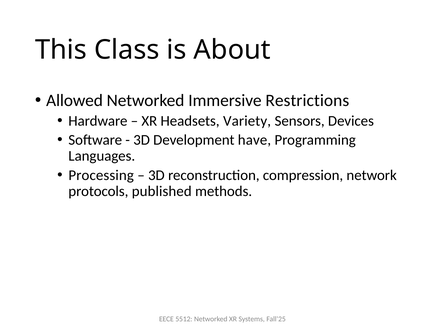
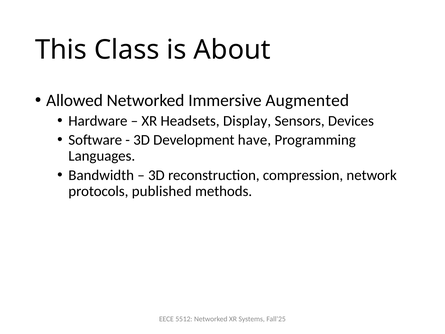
Restrictions: Restrictions -> Augmented
Variety: Variety -> Display
Processing: Processing -> Bandwidth
